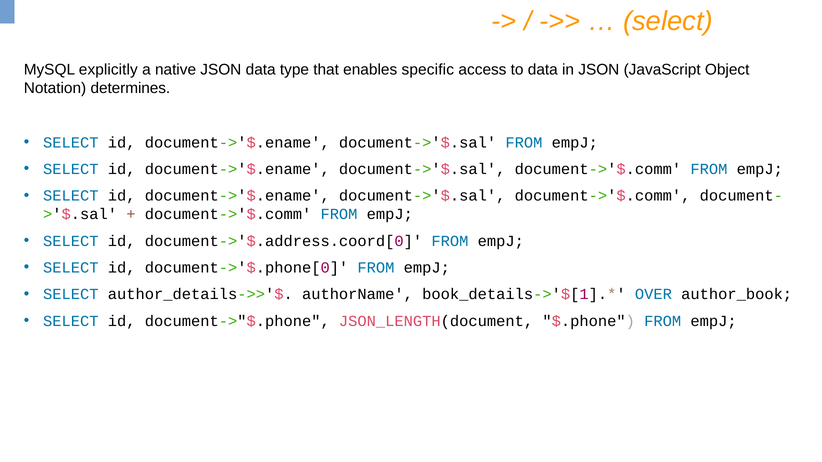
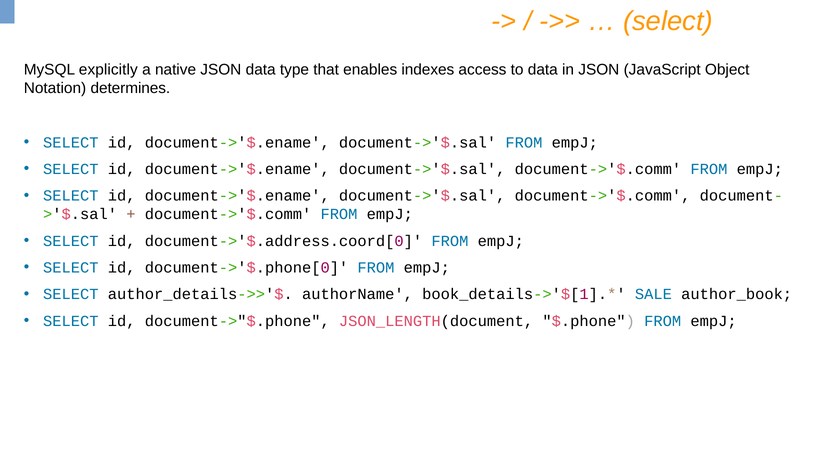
specific: specific -> indexes
OVER: OVER -> SALE
